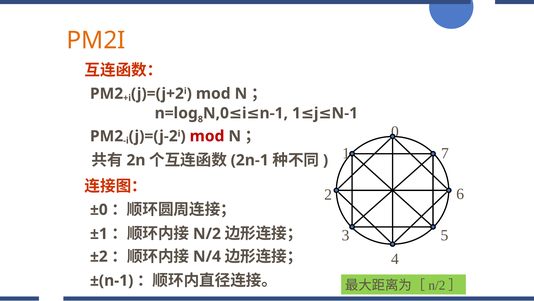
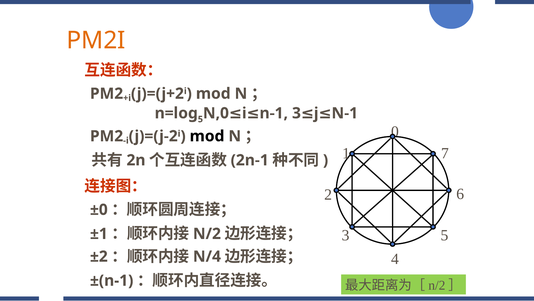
8 at (200, 119): 8 -> 5
1 at (296, 113): 1 -> 3
mod at (207, 136) colour: red -> black
